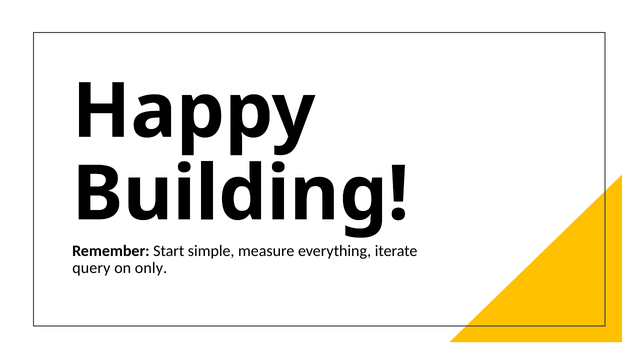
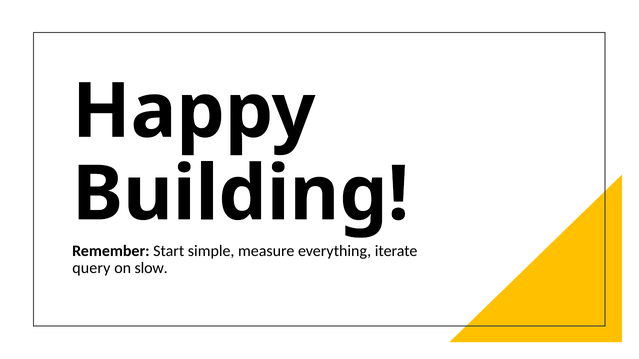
only: only -> slow
